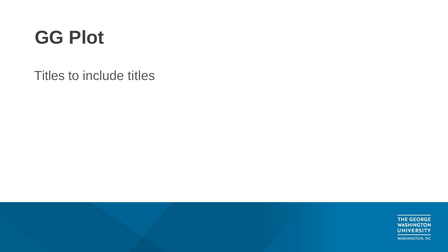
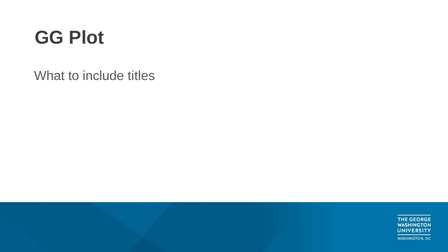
Titles at (49, 76): Titles -> What
